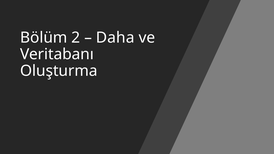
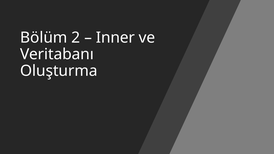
Daha: Daha -> Inner
